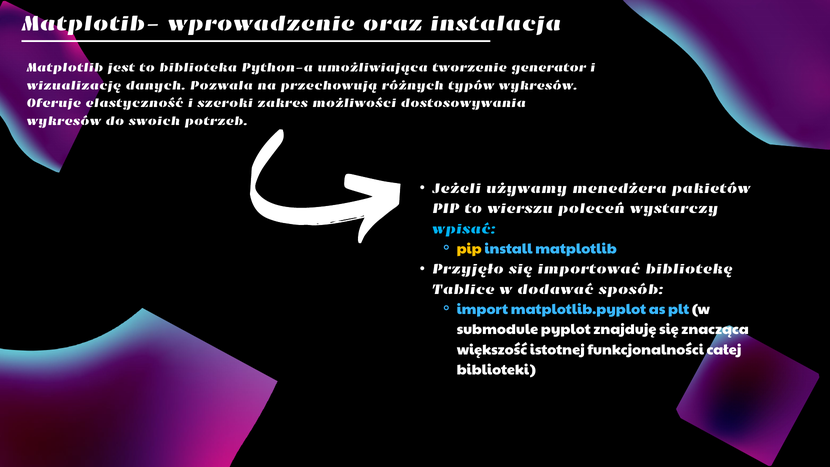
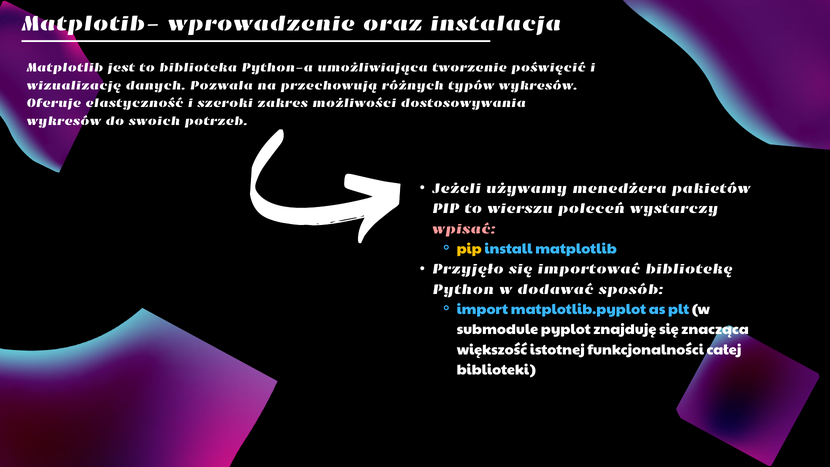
generator: generator -> poświęcić
wpisać colour: light blue -> pink
Tablice: Tablice -> Python
